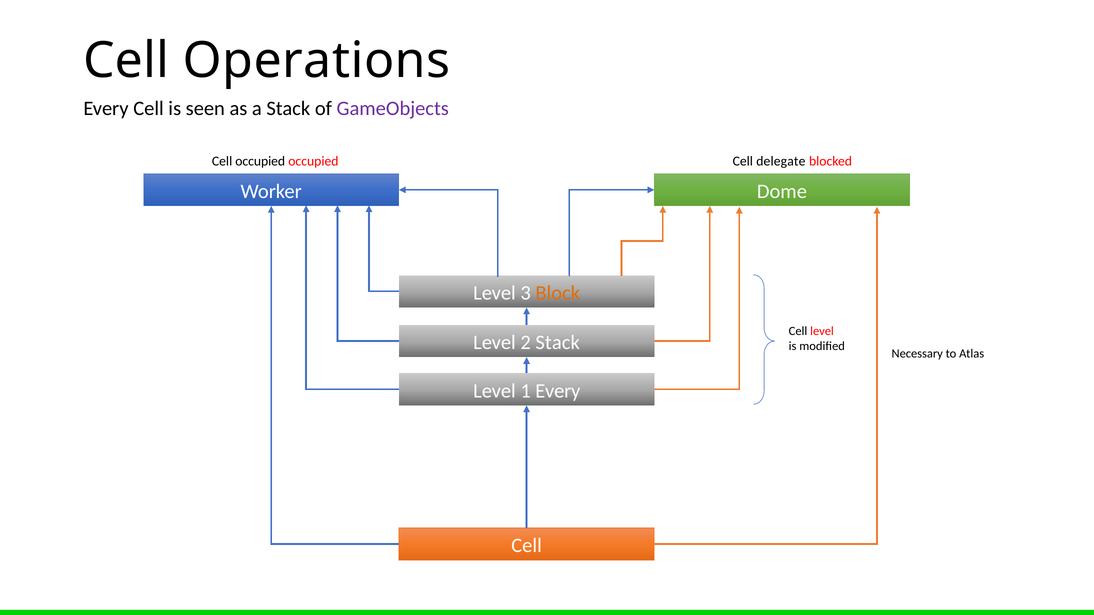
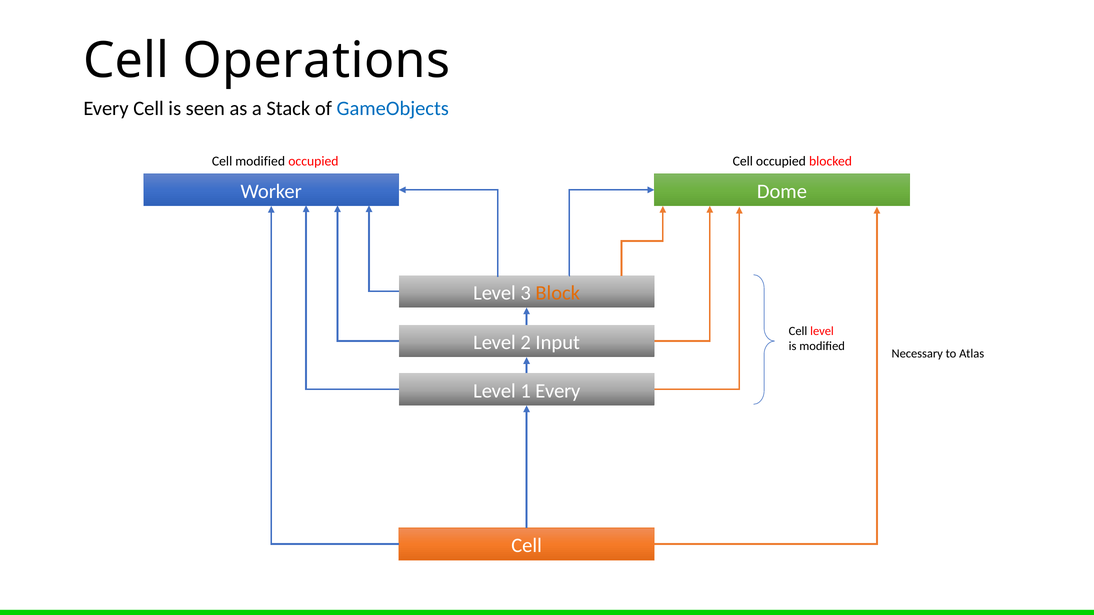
GameObjects colour: purple -> blue
Cell occupied: occupied -> modified
Cell delegate: delegate -> occupied
2 Stack: Stack -> Input
